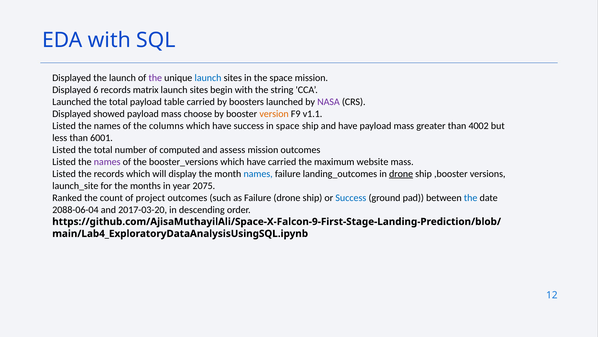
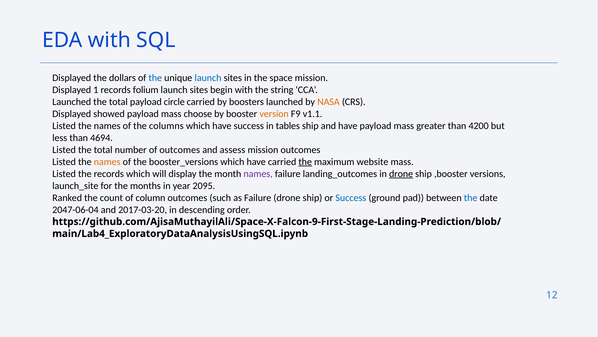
the launch: launch -> dollars
the at (155, 78) colour: purple -> blue
6: 6 -> 1
matrix: matrix -> folium
table: table -> circle
NASA colour: purple -> orange
in space: space -> tables
4002: 4002 -> 4200
6001: 6001 -> 4694
of computed: computed -> outcomes
names at (107, 162) colour: purple -> orange
the at (305, 162) underline: none -> present
names at (258, 173) colour: blue -> purple
2075: 2075 -> 2095
project: project -> column
2088-06-04: 2088-06-04 -> 2047-06-04
